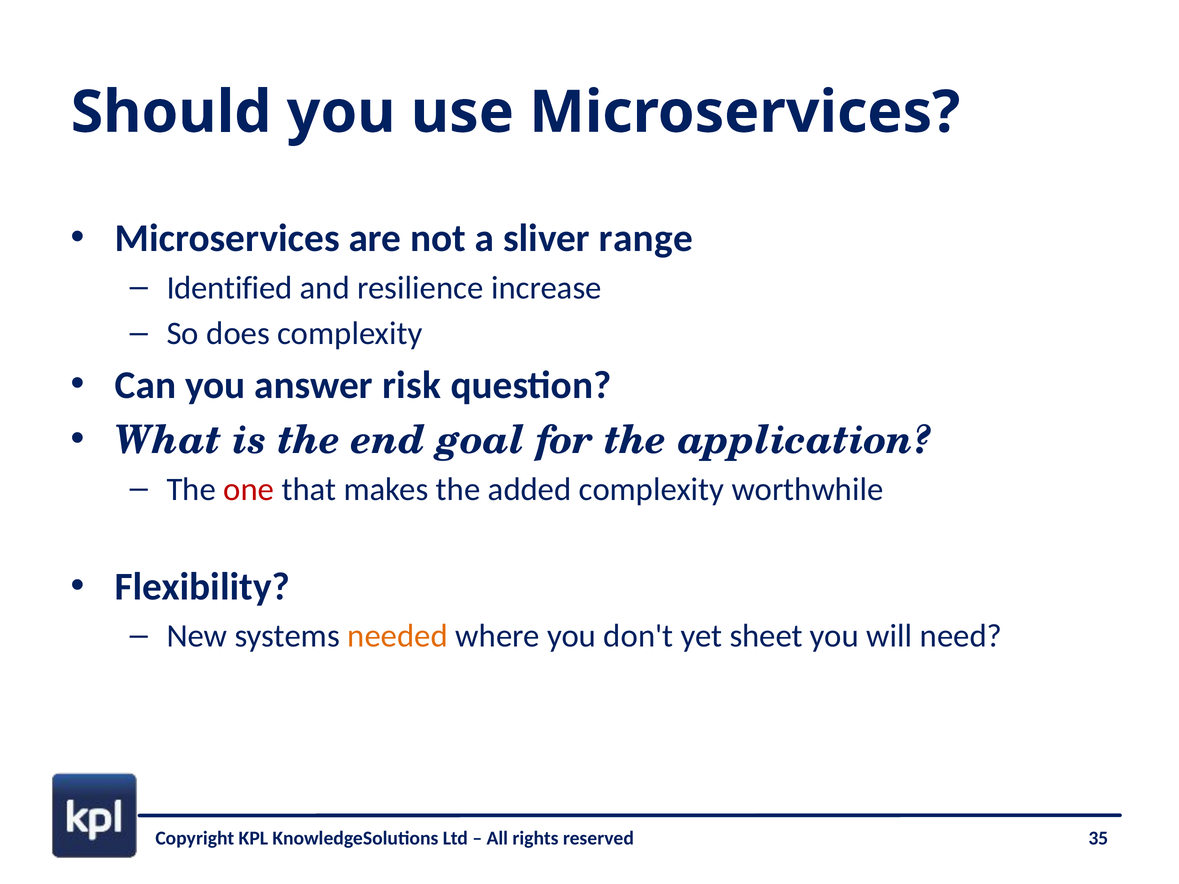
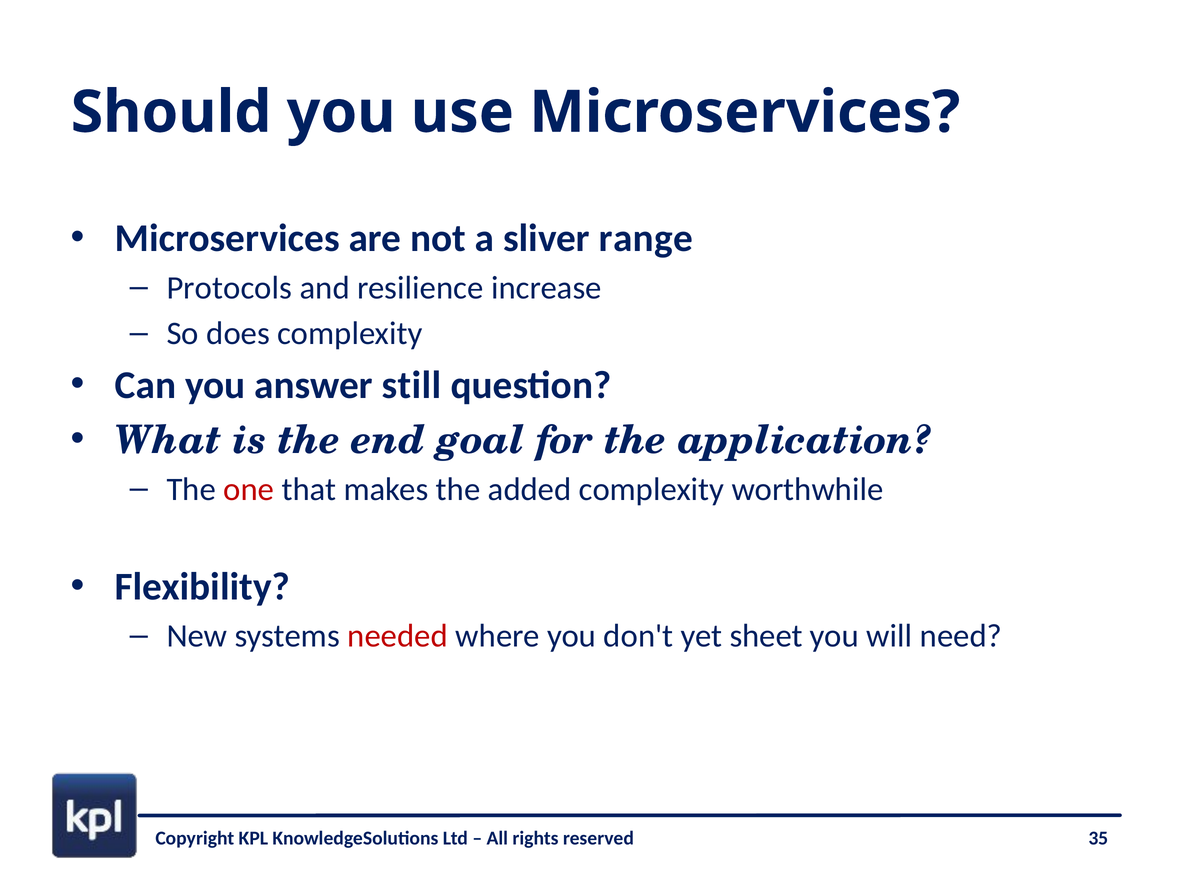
Identified: Identified -> Protocols
risk: risk -> still
needed colour: orange -> red
